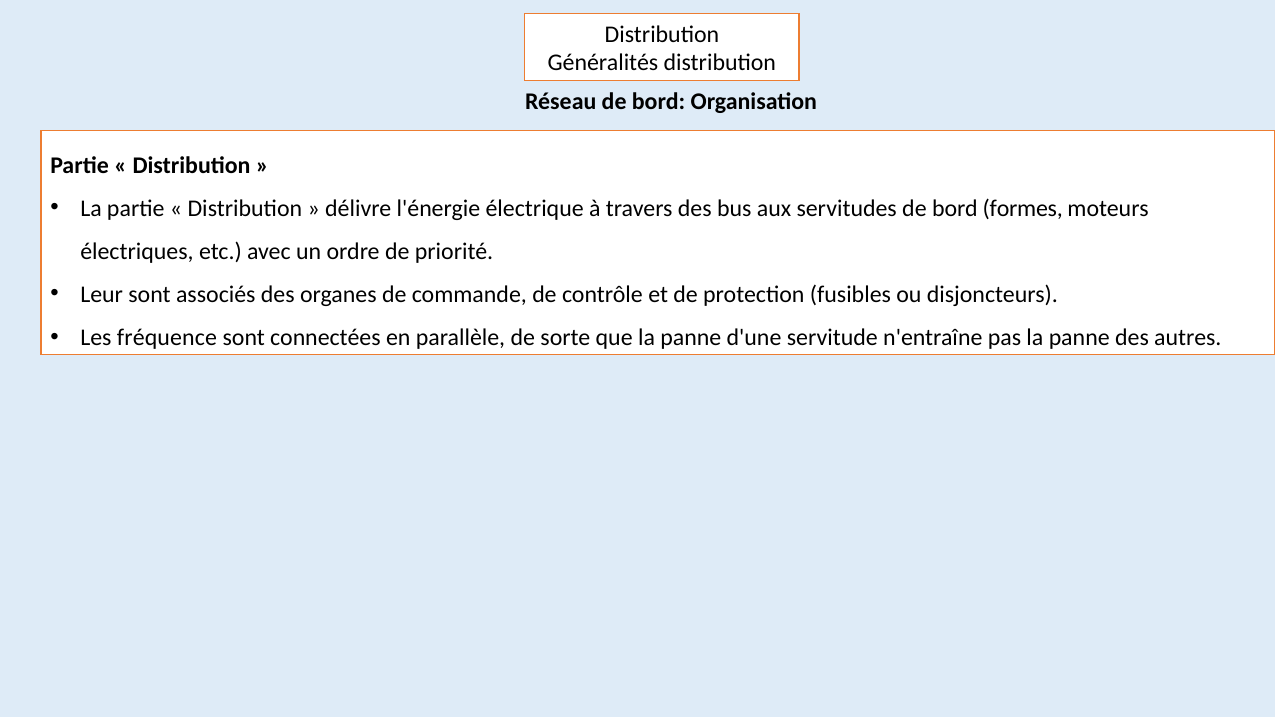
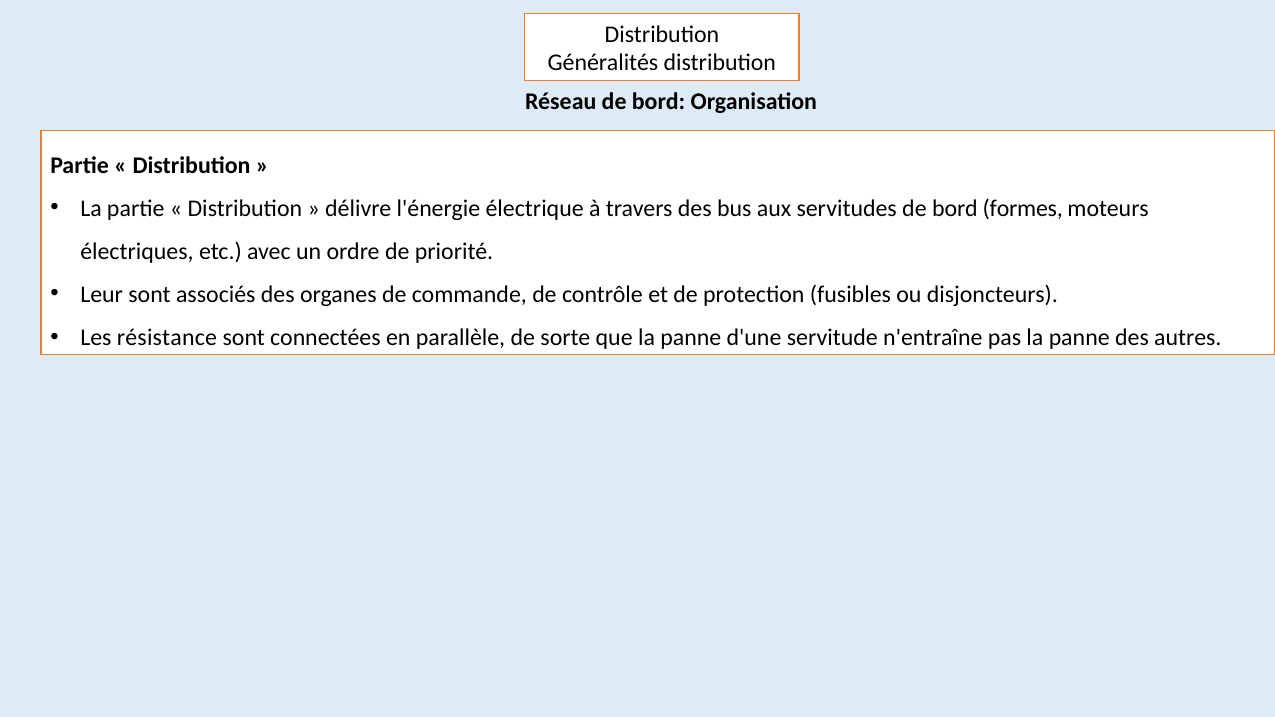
fréquence: fréquence -> résistance
